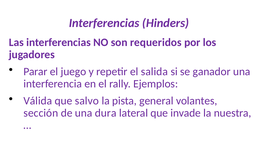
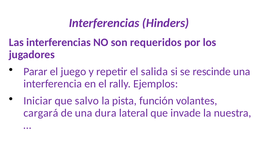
ganador: ganador -> rescinde
Válida: Válida -> Iniciar
general: general -> función
sección: sección -> cargará
